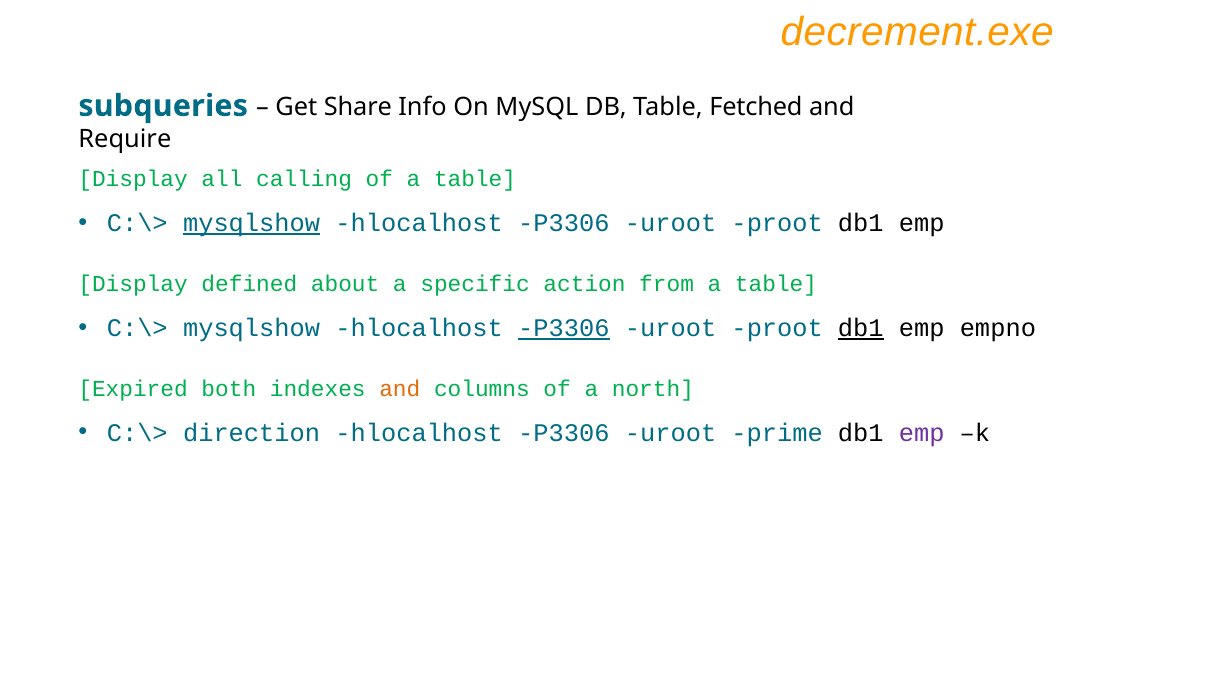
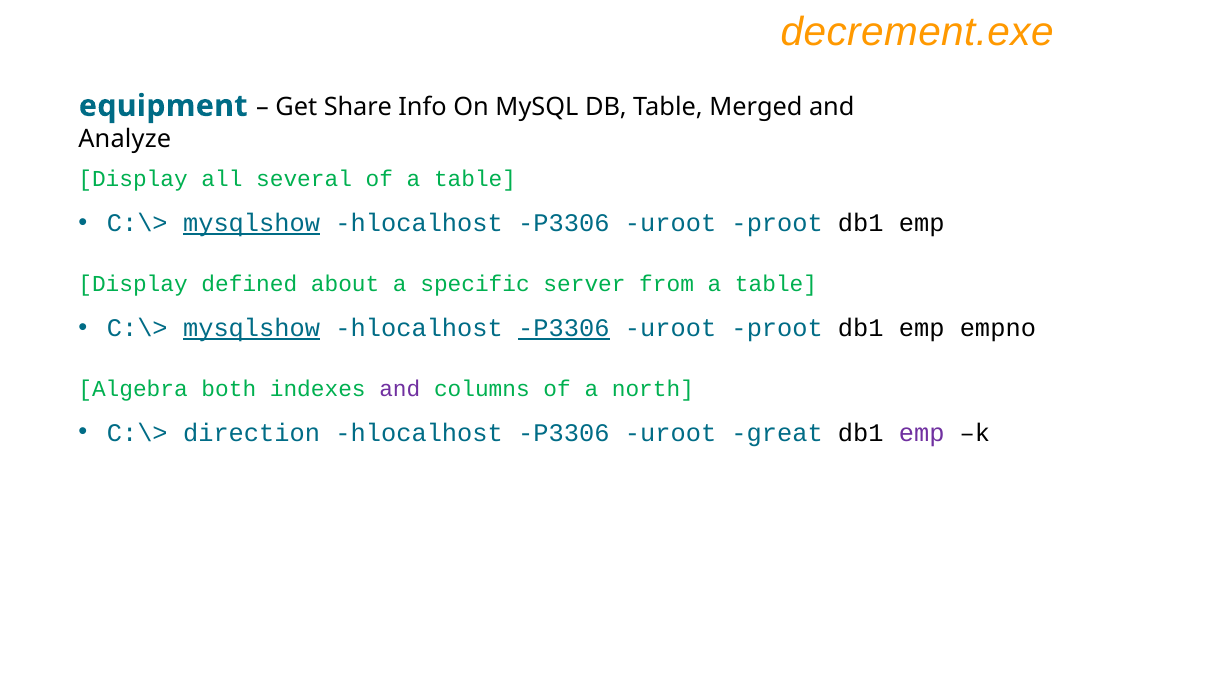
subqueries: subqueries -> equipment
Fetched: Fetched -> Merged
Require: Require -> Analyze
calling: calling -> several
action: action -> server
mysqlshow at (252, 328) underline: none -> present
db1 at (861, 328) underline: present -> none
Expired: Expired -> Algebra
and at (400, 389) colour: orange -> purple
prime: prime -> great
